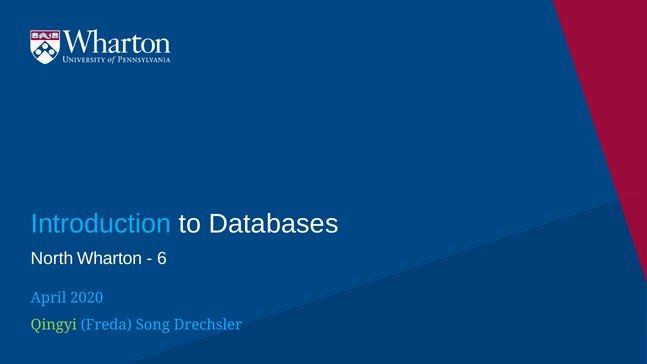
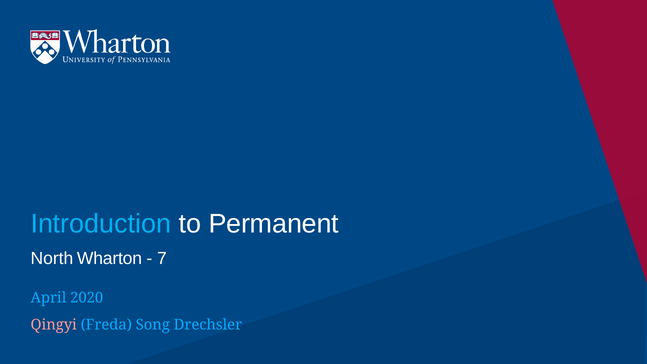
Databases: Databases -> Permanent
6: 6 -> 7
Qingyi colour: light green -> pink
